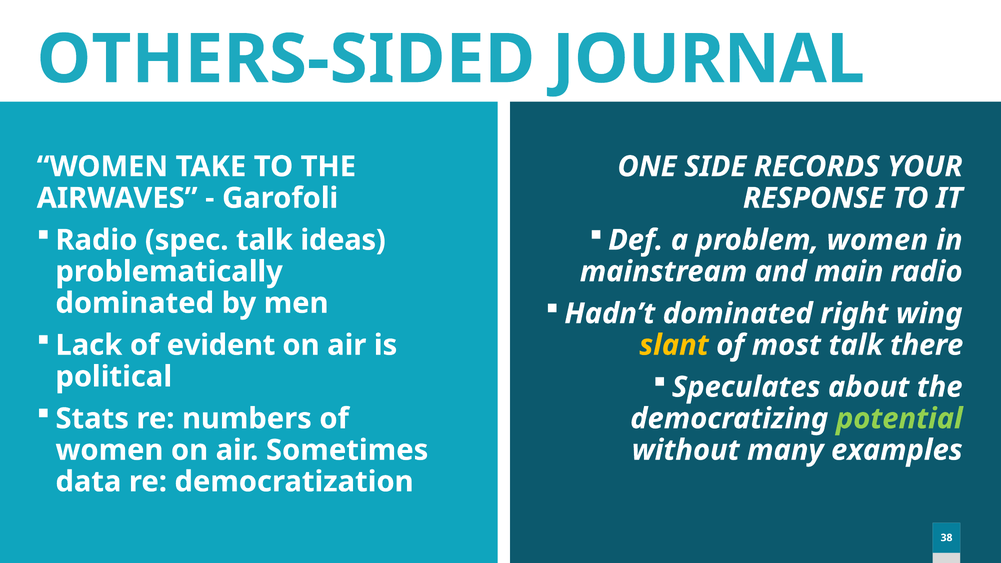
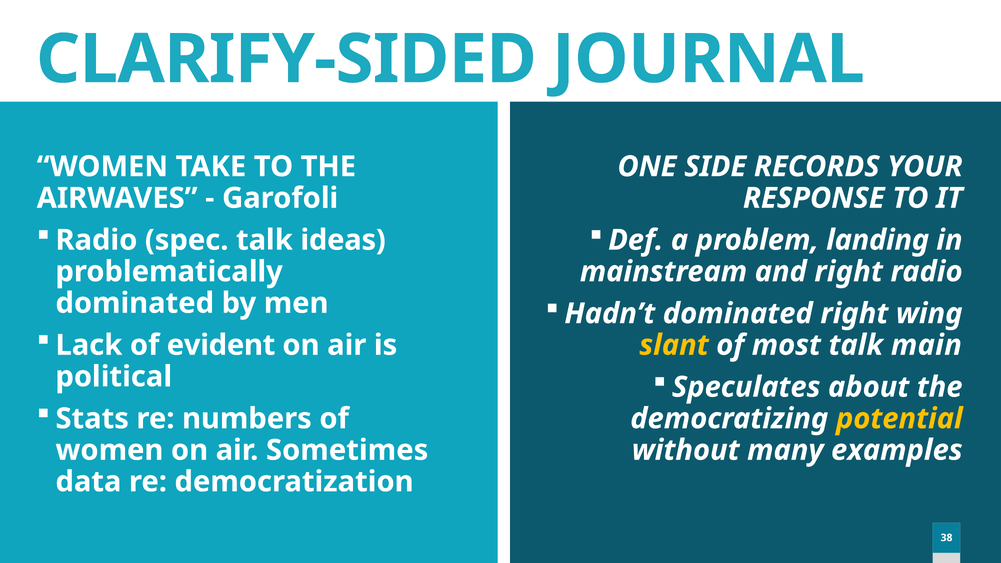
OTHERS-SIDED: OTHERS-SIDED -> CLARIFY-SIDED
problem women: women -> landing
and main: main -> right
there: there -> main
potential colour: light green -> yellow
